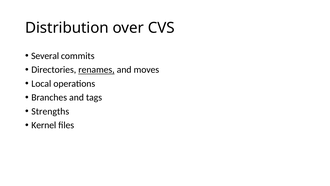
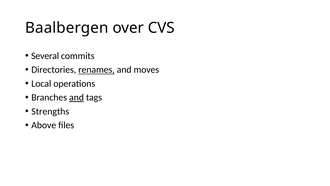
Distribution: Distribution -> Baalbergen
and at (77, 97) underline: none -> present
Kernel: Kernel -> Above
